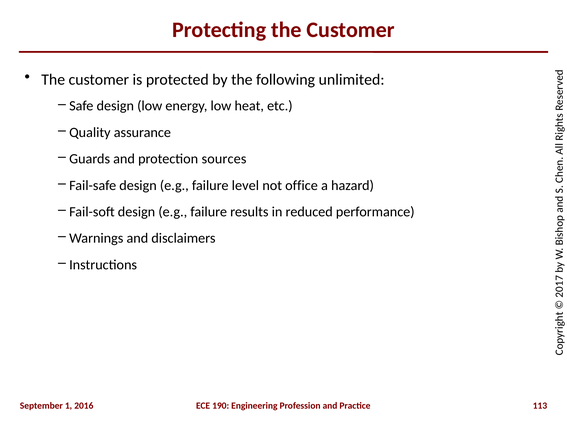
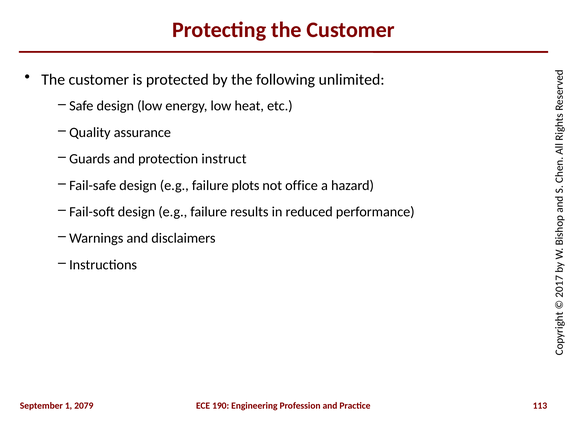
sources: sources -> instruct
level: level -> plots
2016: 2016 -> 2079
